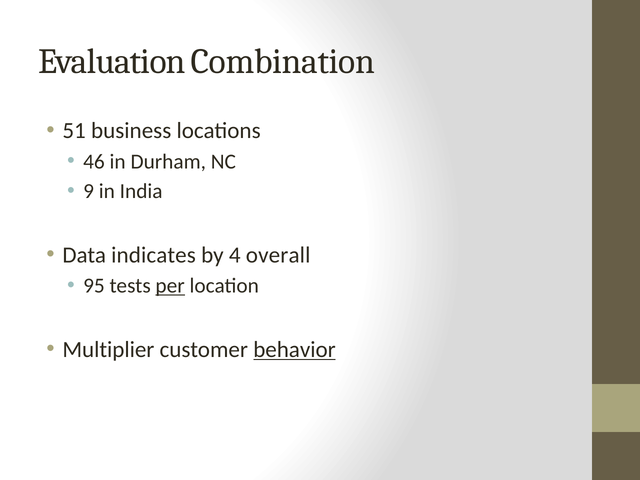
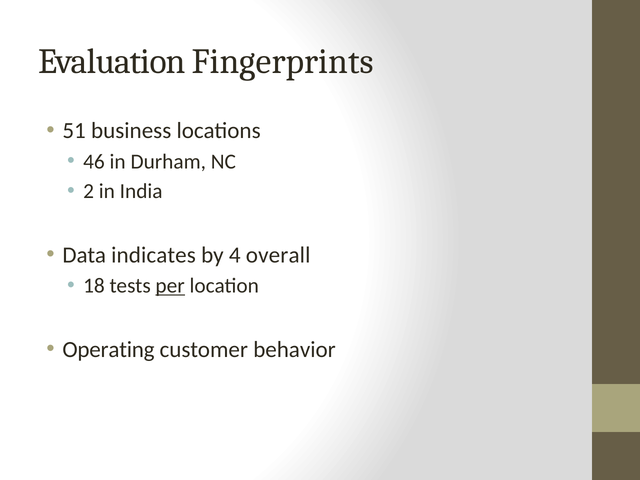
Combination: Combination -> Fingerprints
9: 9 -> 2
95: 95 -> 18
Multiplier: Multiplier -> Operating
behavior underline: present -> none
